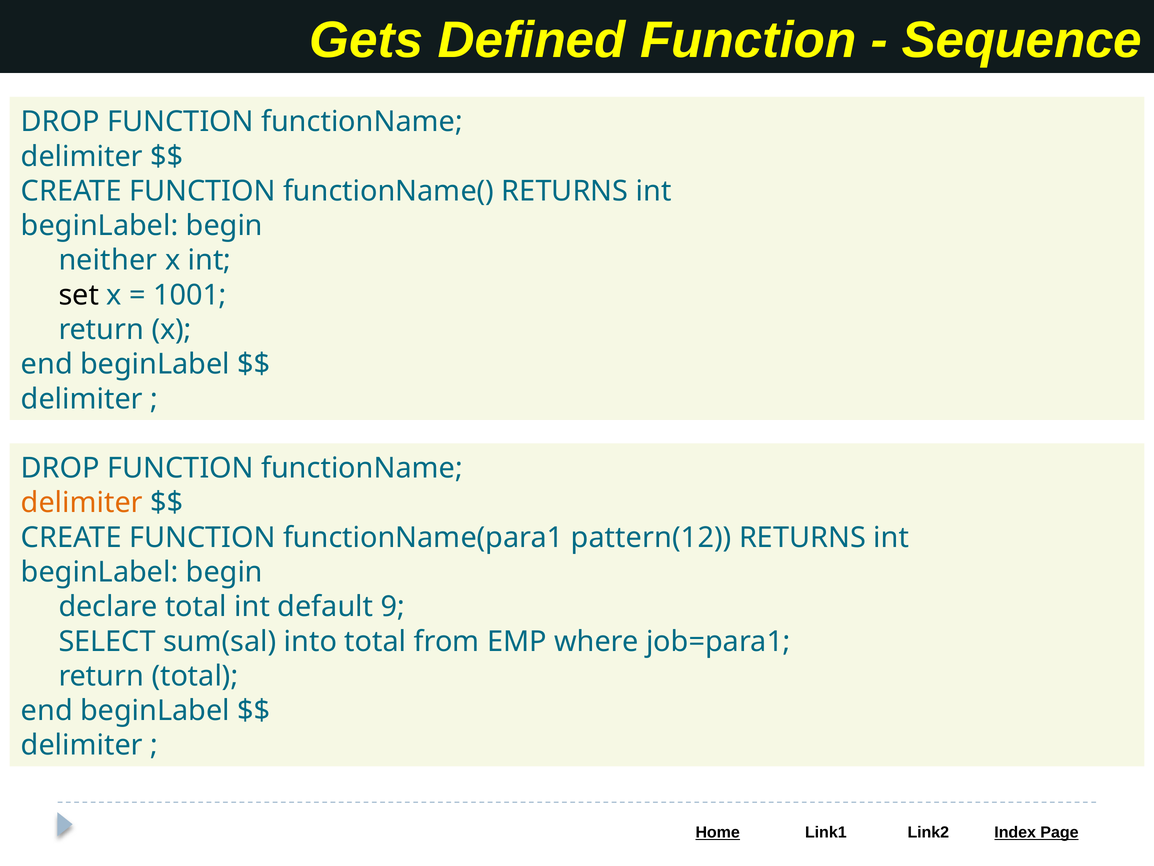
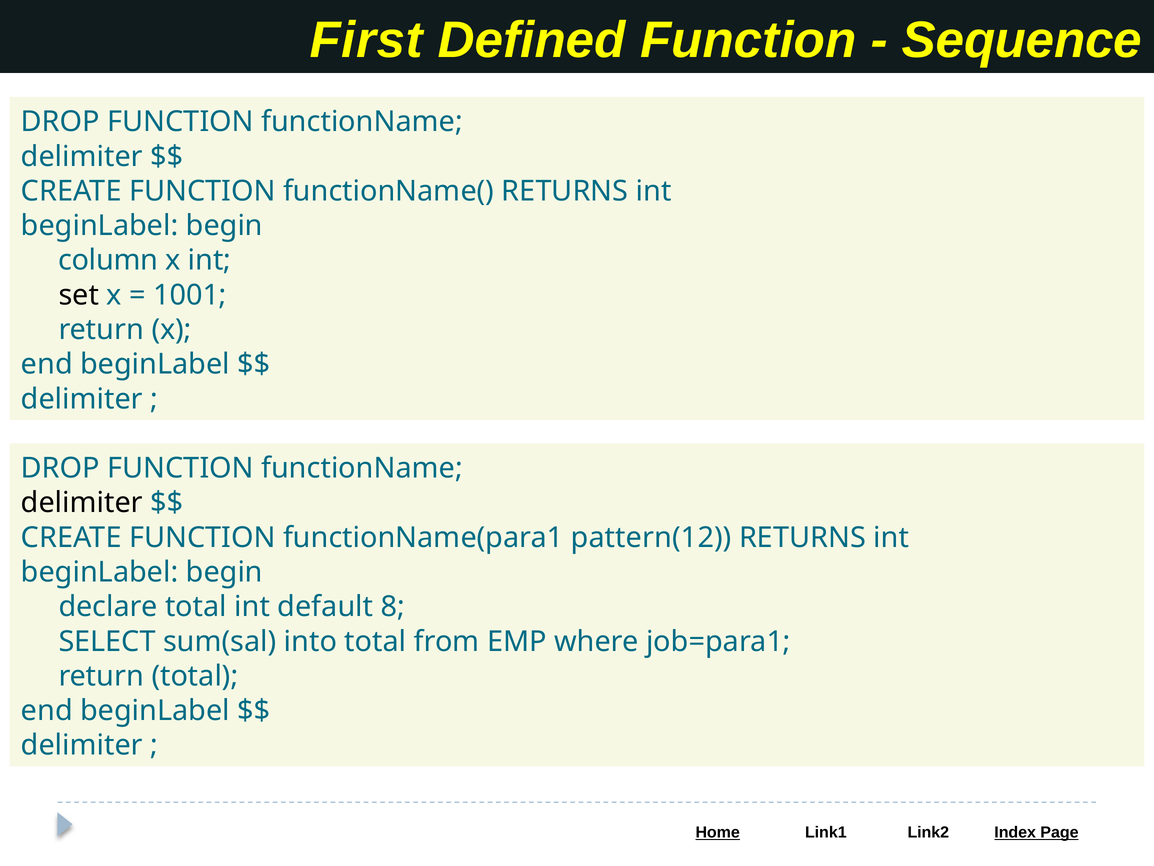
Gets: Gets -> First
neither: neither -> column
delimiter at (82, 503) colour: orange -> black
9: 9 -> 8
